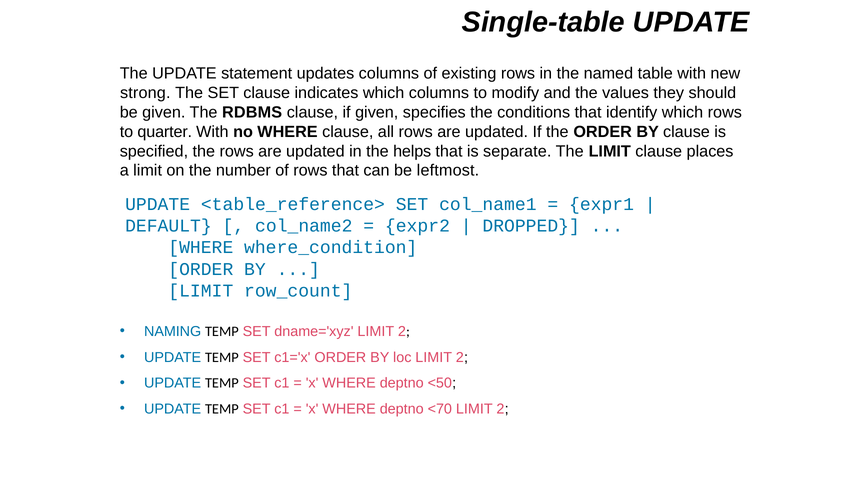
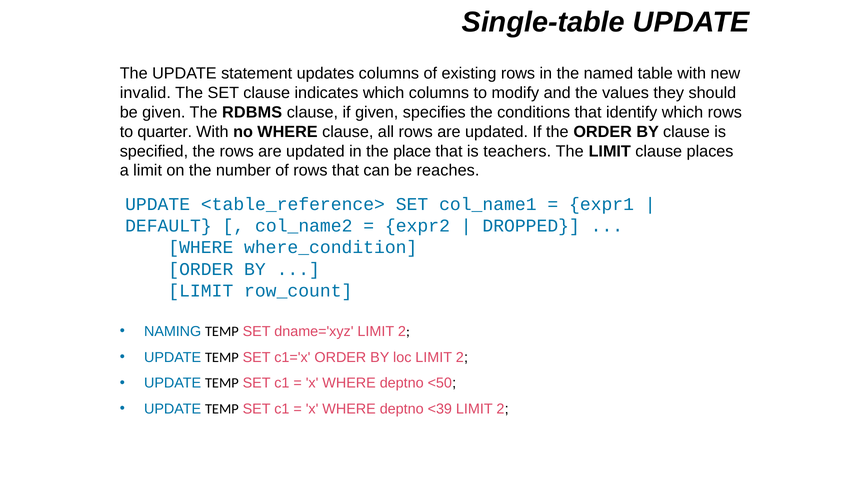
strong: strong -> invalid
helps: helps -> place
separate: separate -> teachers
leftmost: leftmost -> reaches
<70: <70 -> <39
